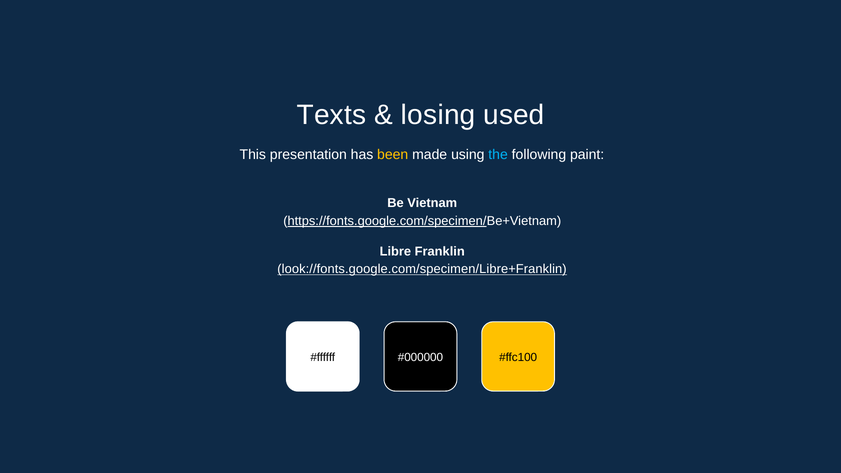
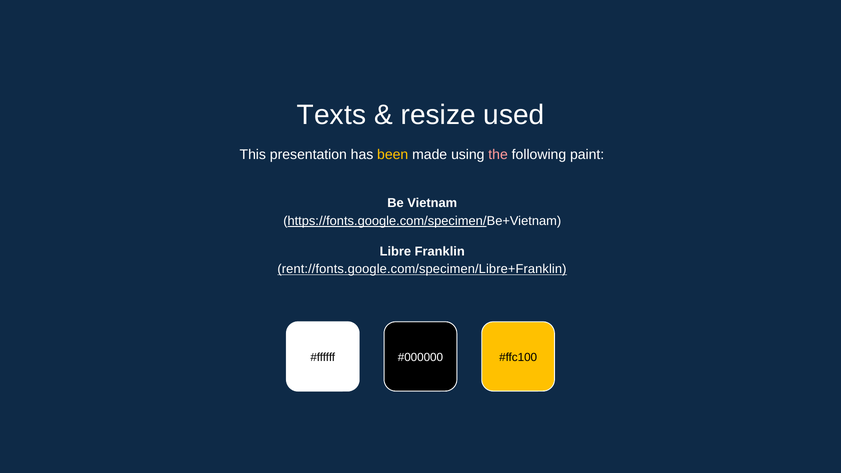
losing: losing -> resize
the colour: light blue -> pink
look://fonts.google.com/specimen/Libre+Franklin: look://fonts.google.com/specimen/Libre+Franklin -> rent://fonts.google.com/specimen/Libre+Franklin
